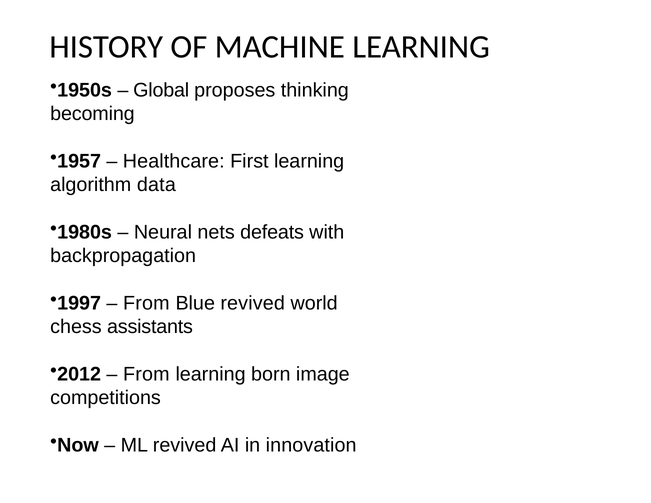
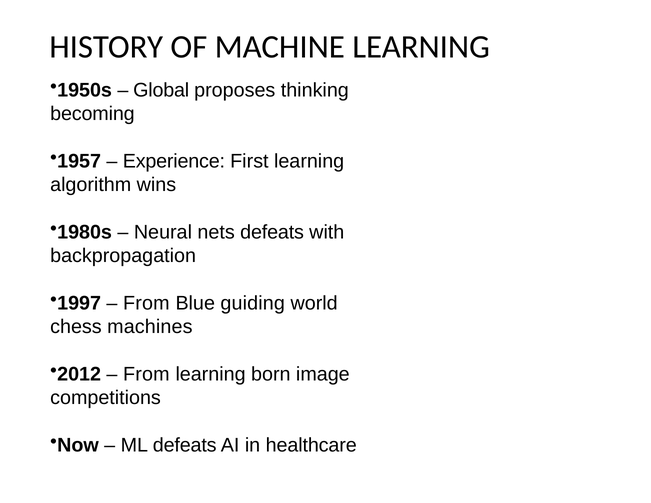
Healthcare: Healthcare -> Experience
data: data -> wins
Blue revived: revived -> guiding
assistants: assistants -> machines
ML revived: revived -> defeats
innovation: innovation -> healthcare
